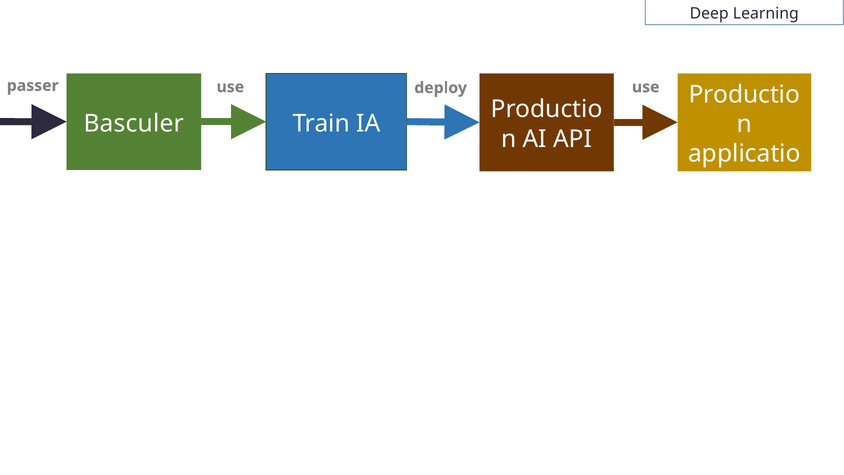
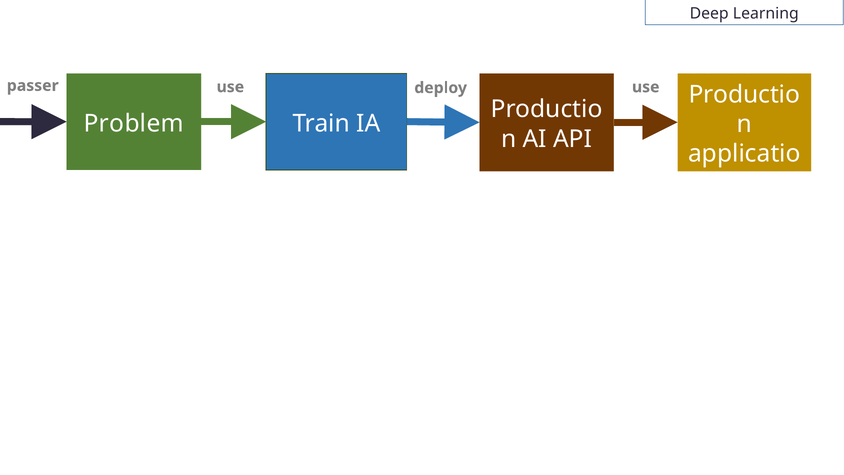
Basculer: Basculer -> Problem
